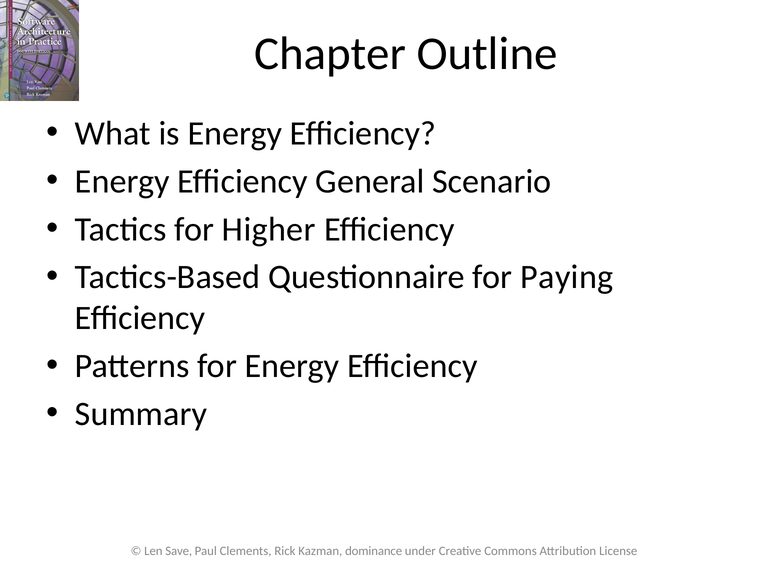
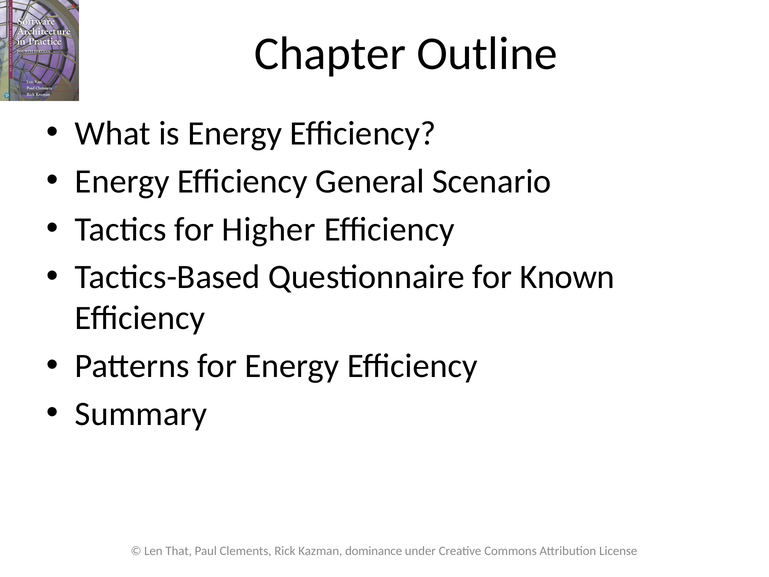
Paying: Paying -> Known
Save: Save -> That
